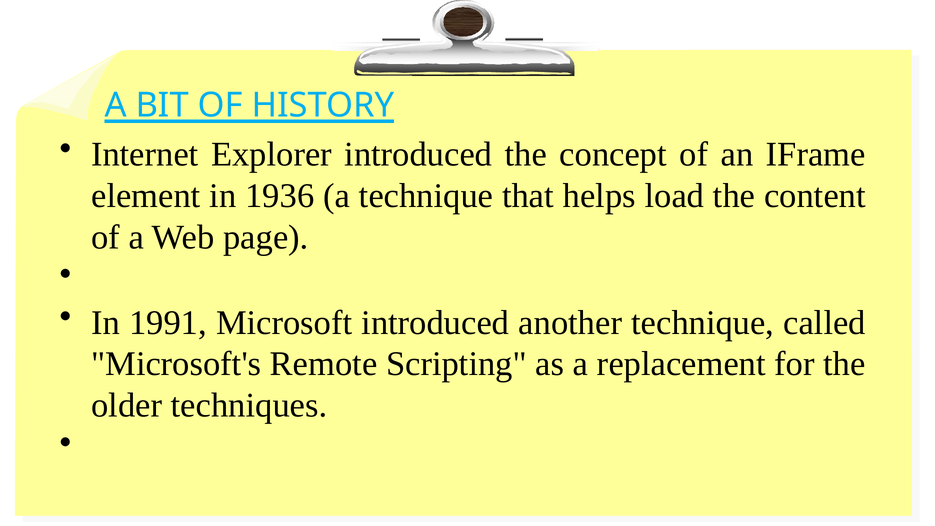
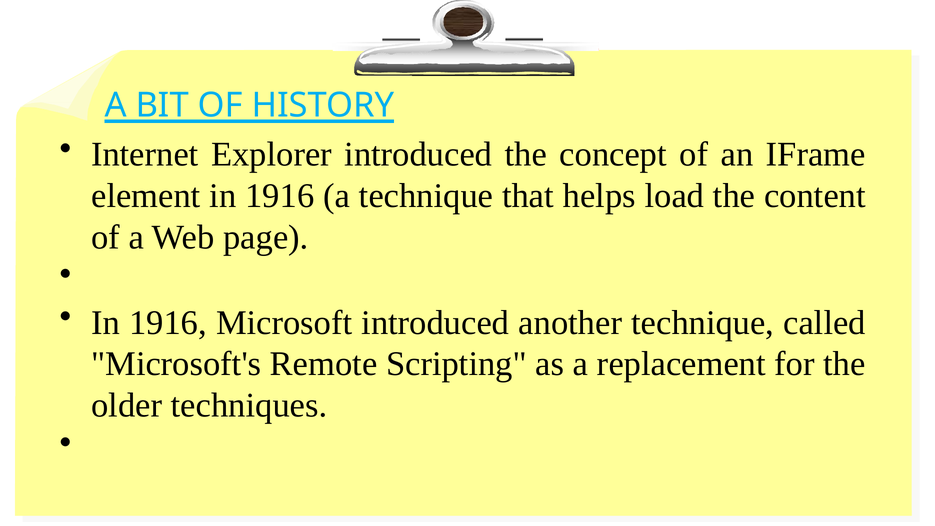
element in 1936: 1936 -> 1916
1991 at (168, 323): 1991 -> 1916
